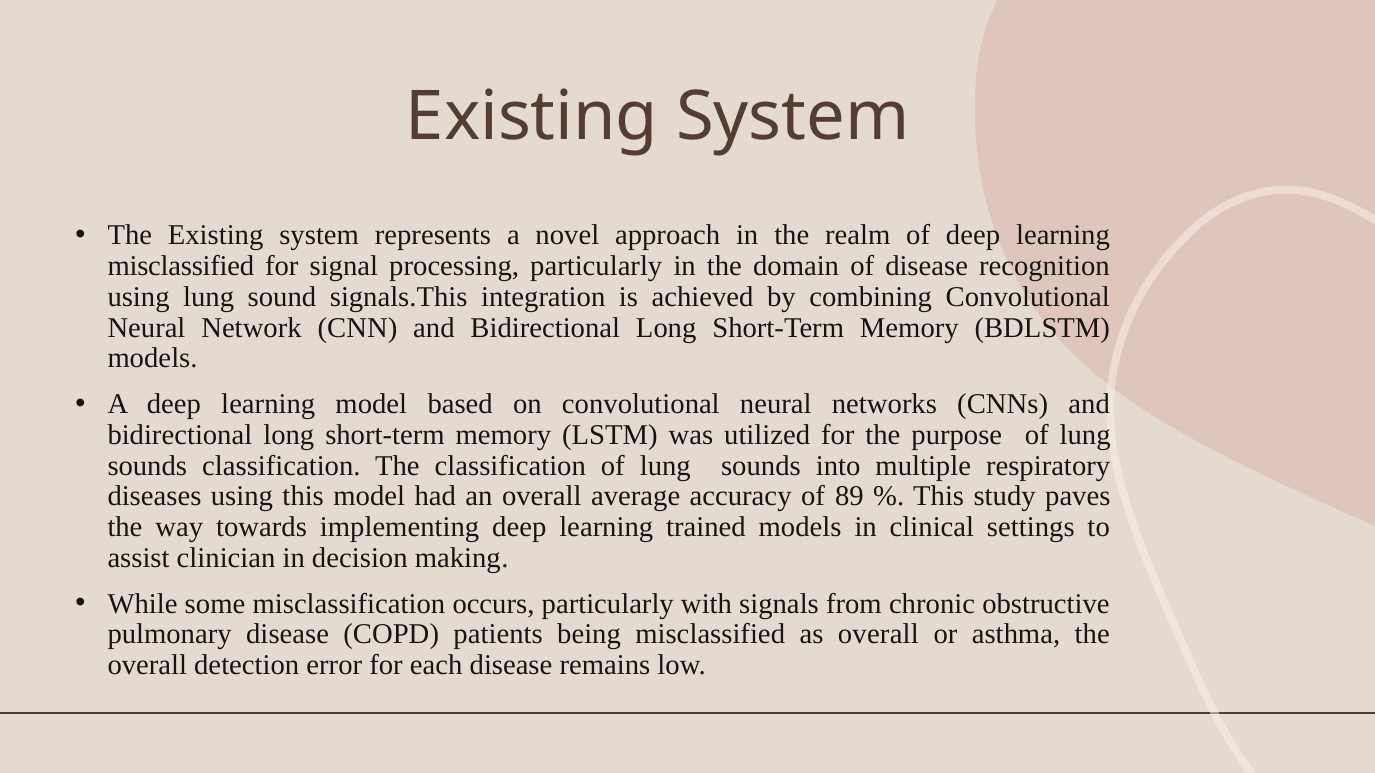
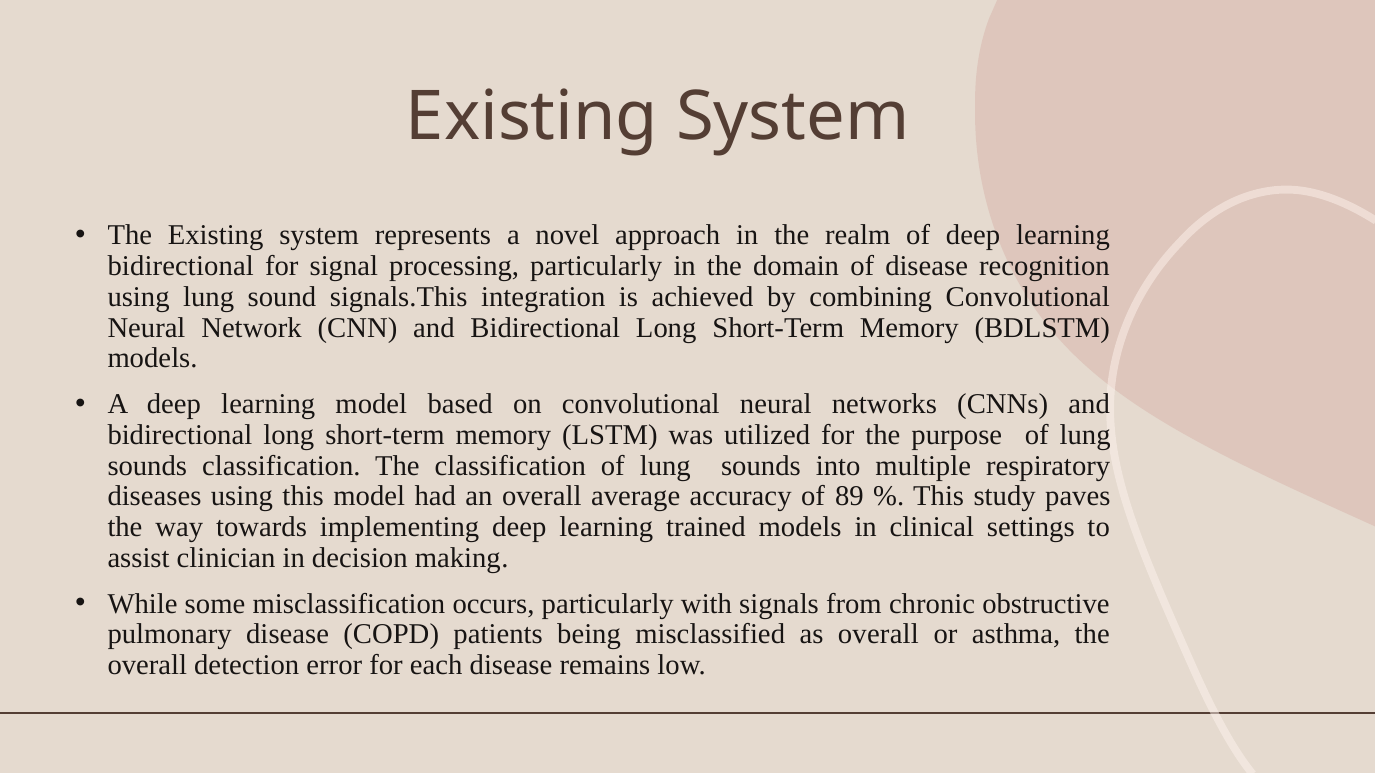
misclassified at (181, 266): misclassified -> bidirectional
